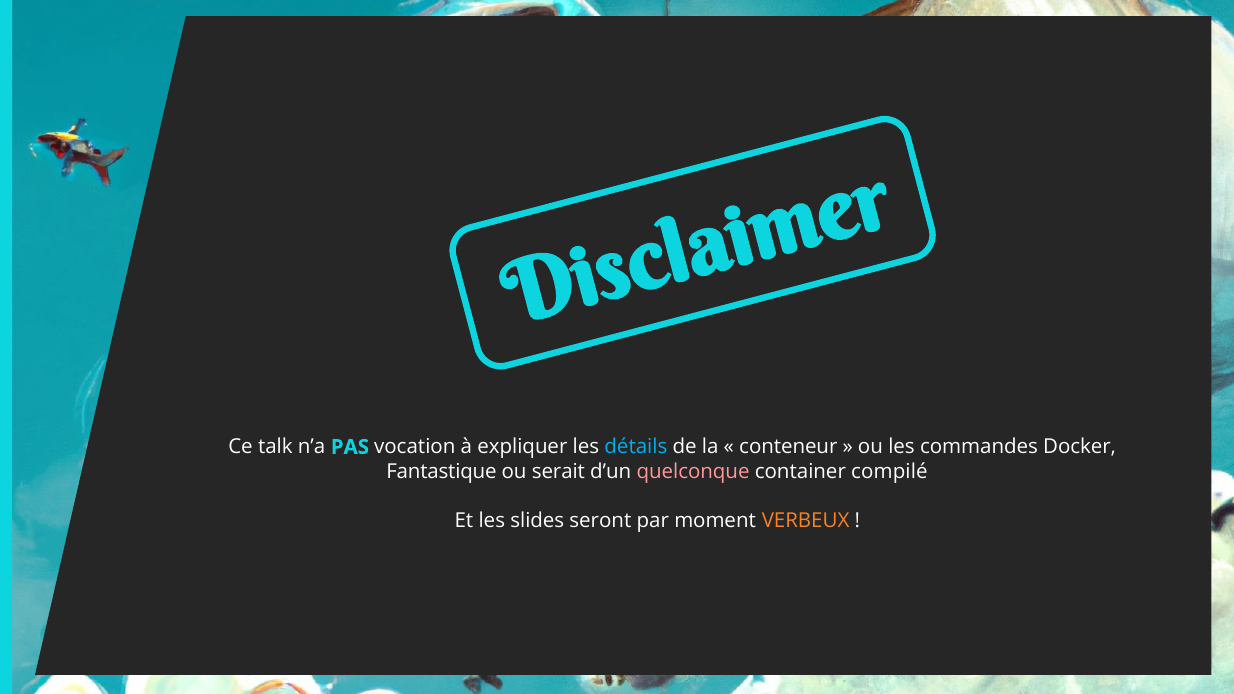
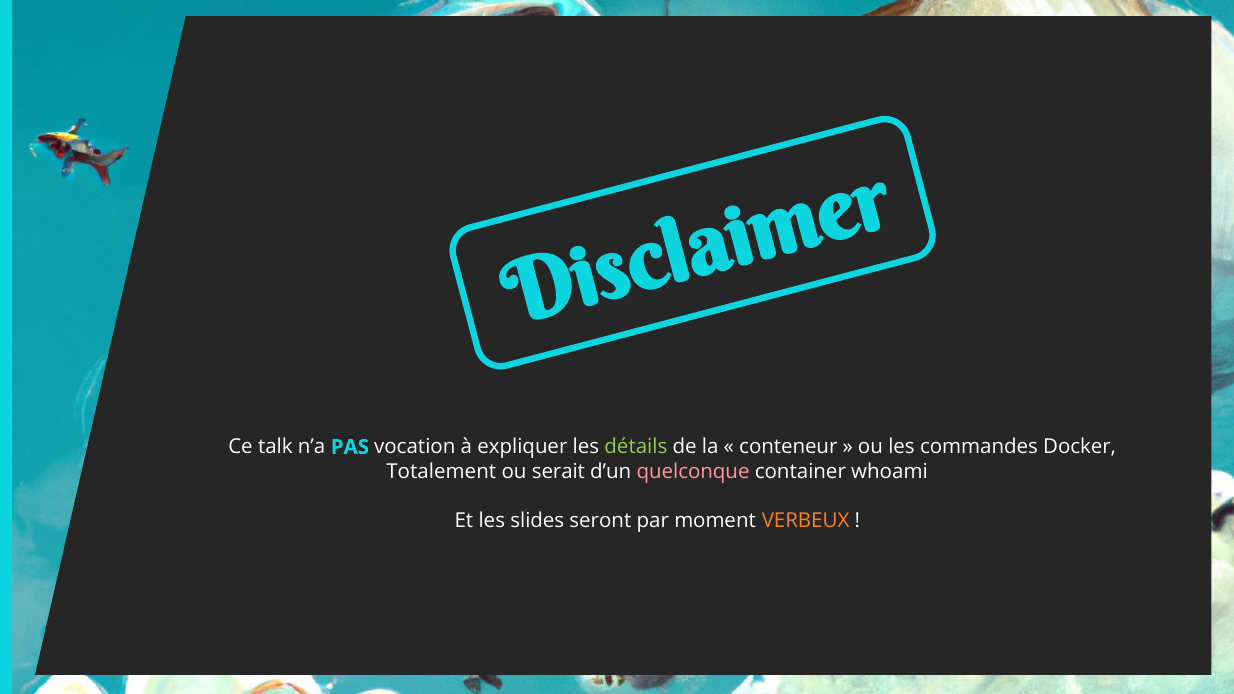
détails colour: light blue -> light green
Fantastique: Fantastique -> Totalement
compilé: compilé -> whoami
